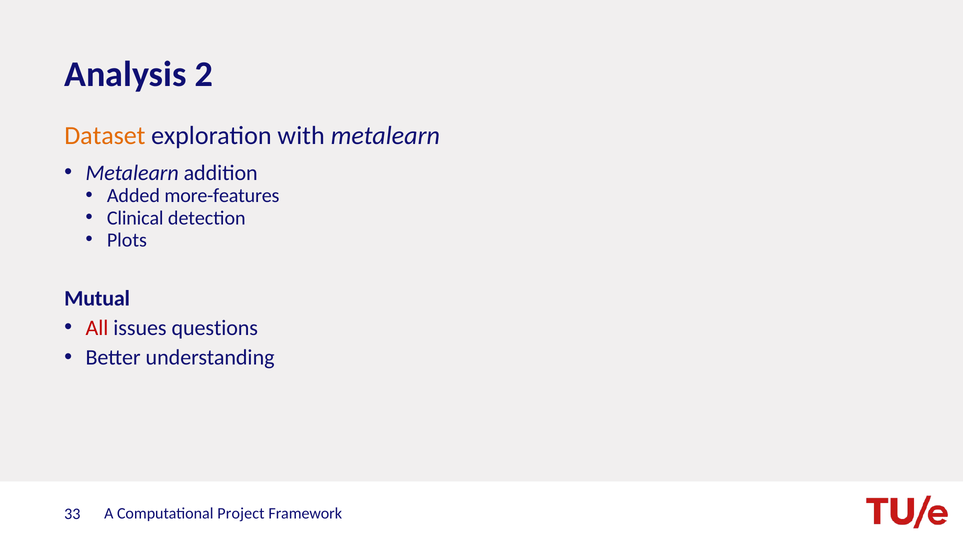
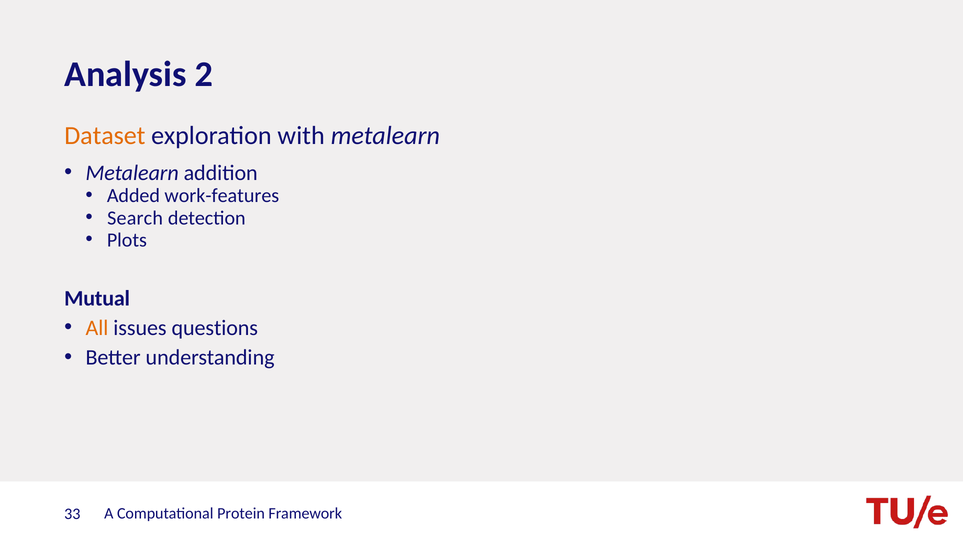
more-features: more-features -> work-features
Clinical: Clinical -> Search
All colour: red -> orange
Project: Project -> Protein
